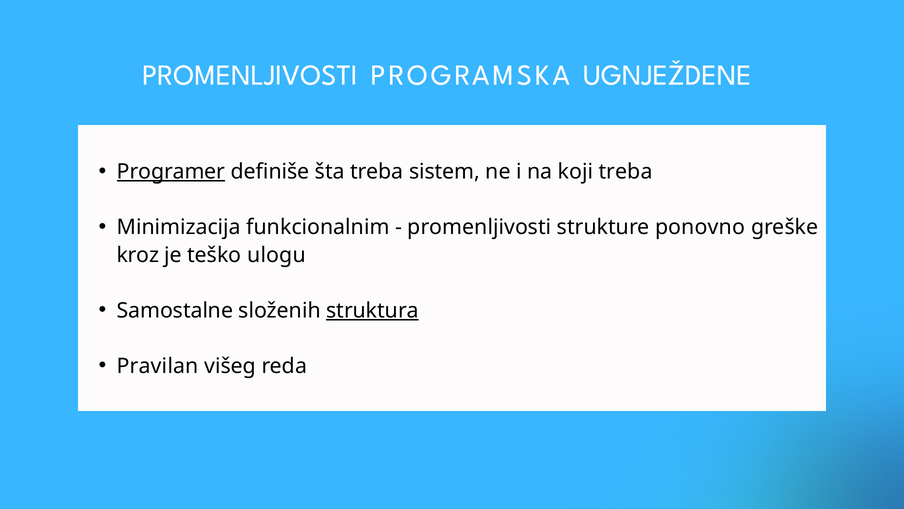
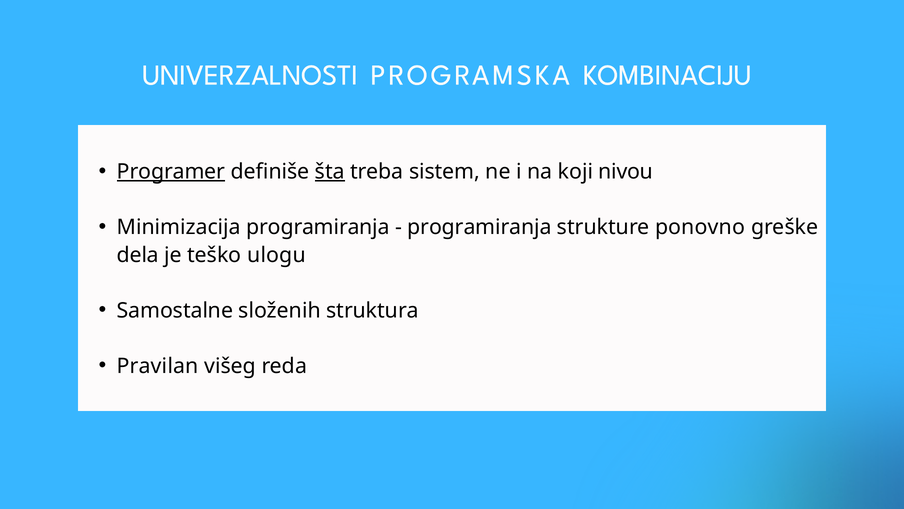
PROMENLJIVOSTI at (250, 75): PROMENLJIVOSTI -> UNIVERZALNOSTI
UGNJEŽDENE: UGNJEŽDENE -> KOMBINACIJU
šta underline: none -> present
koji treba: treba -> nivou
Minimizacija funkcionalnim: funkcionalnim -> programiranja
promenljivosti at (479, 227): promenljivosti -> programiranja
kroz: kroz -> dela
struktura underline: present -> none
